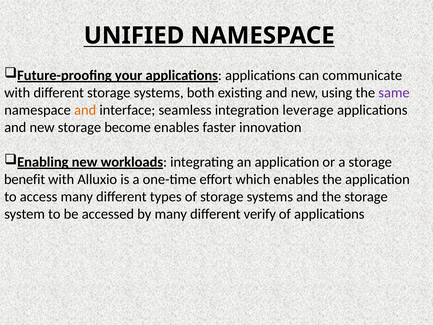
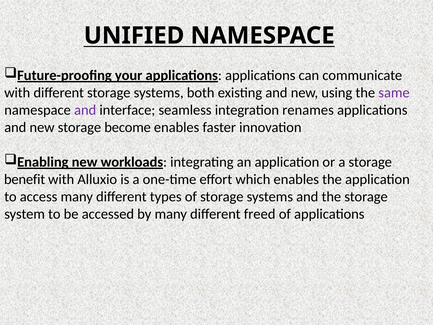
and at (85, 110) colour: orange -> purple
leverage: leverage -> renames
verify: verify -> freed
